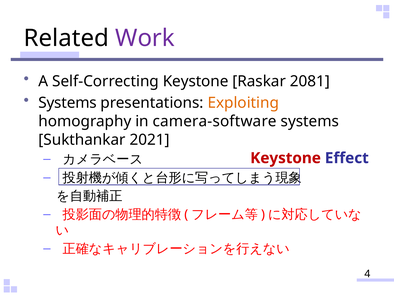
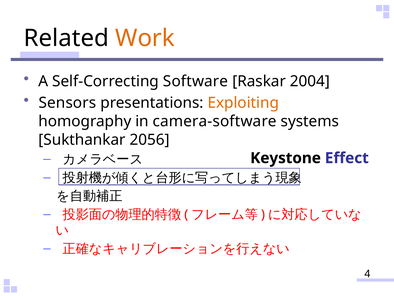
Work colour: purple -> orange
Self-Correcting Keystone: Keystone -> Software
2081: 2081 -> 2004
Systems at (68, 103): Systems -> Sensors
2021: 2021 -> 2056
Keystone at (286, 158) colour: red -> black
